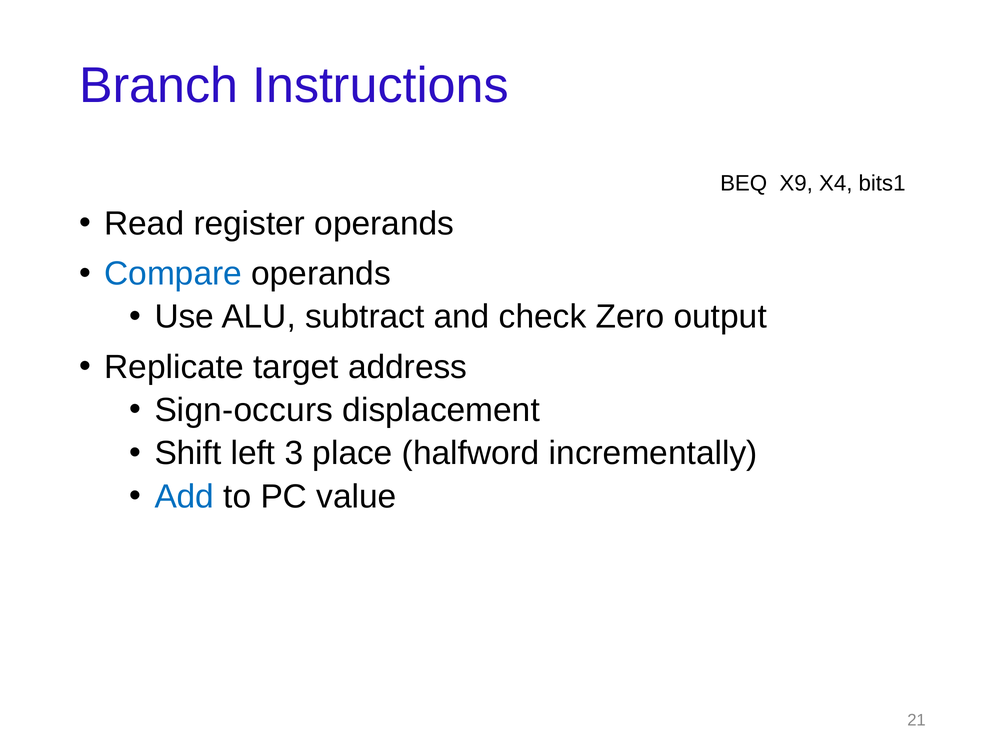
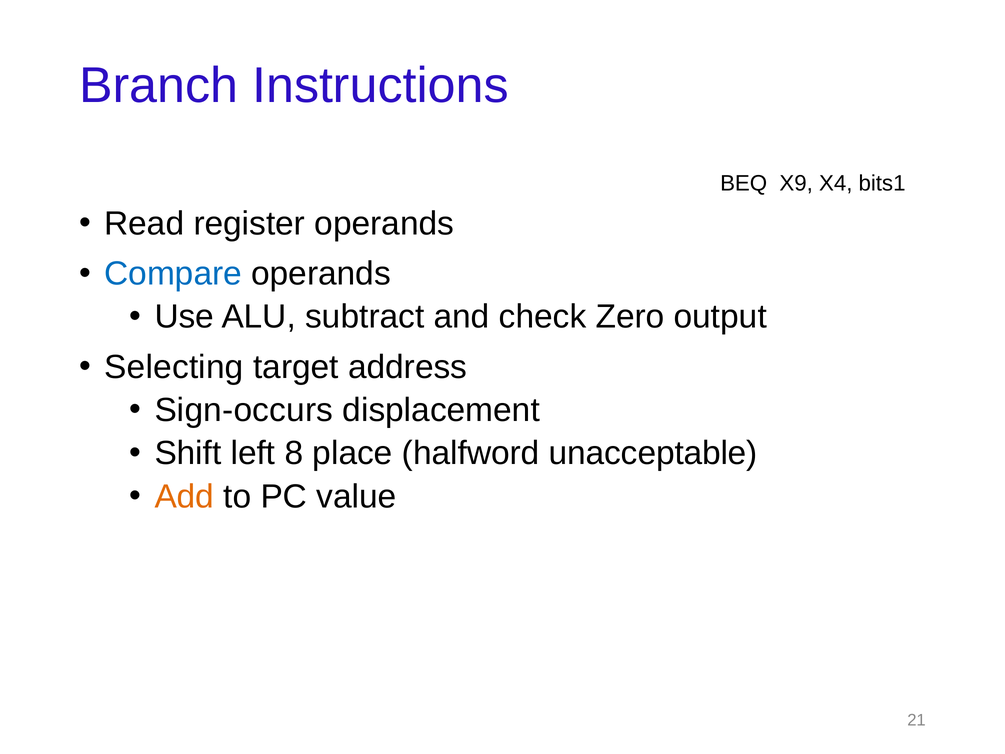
Replicate: Replicate -> Selecting
3: 3 -> 8
incrementally: incrementally -> unacceptable
Add colour: blue -> orange
